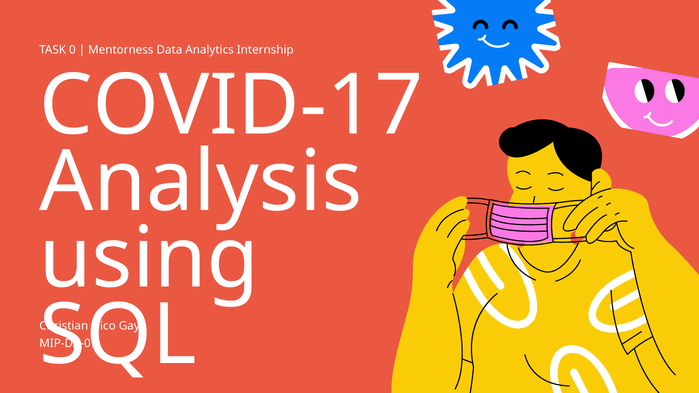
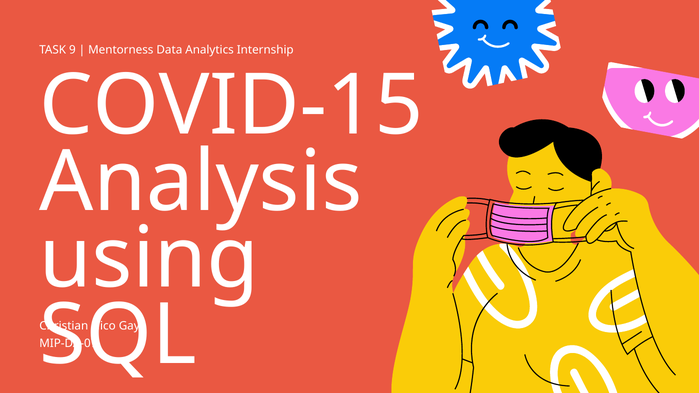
0: 0 -> 9
COVID-17: COVID-17 -> COVID-15
